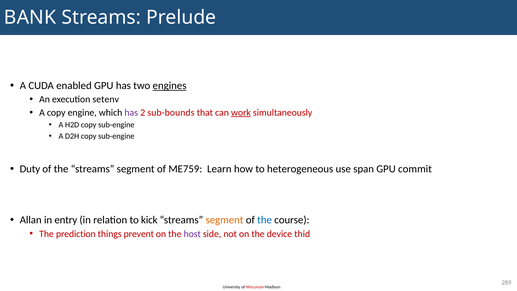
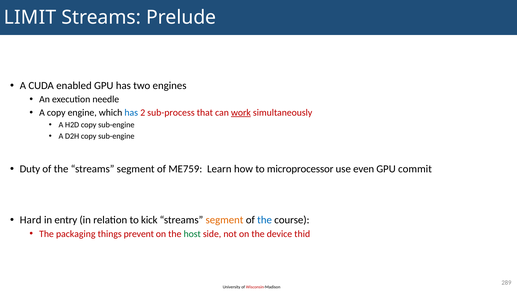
BANK: BANK -> LIMIT
engines underline: present -> none
setenv: setenv -> needle
has at (131, 112) colour: purple -> blue
sub-bounds: sub-bounds -> sub-process
heterogeneous: heterogeneous -> microprocessor
span: span -> even
Allan: Allan -> Hard
prediction: prediction -> packaging
host colour: purple -> green
